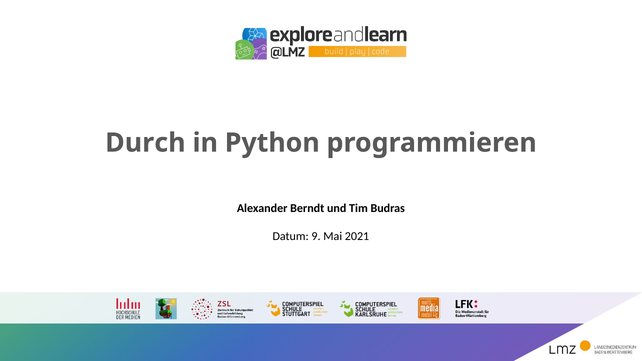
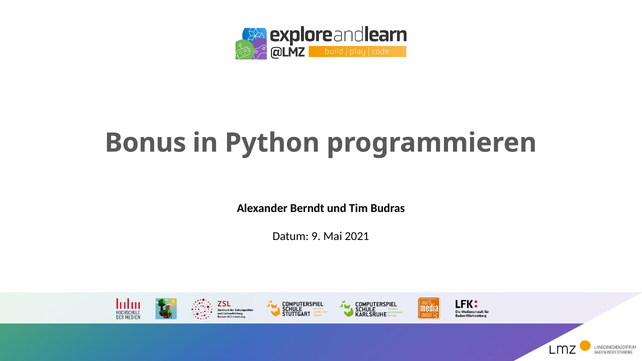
Durch: Durch -> Bonus
